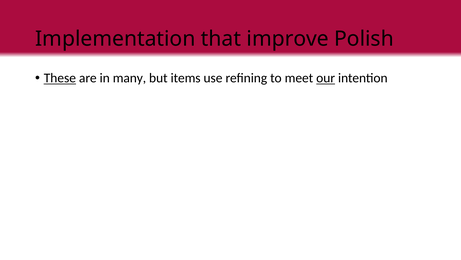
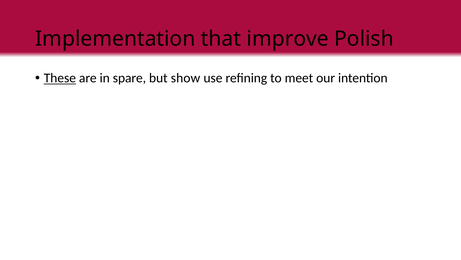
many: many -> spare
items: items -> show
our underline: present -> none
